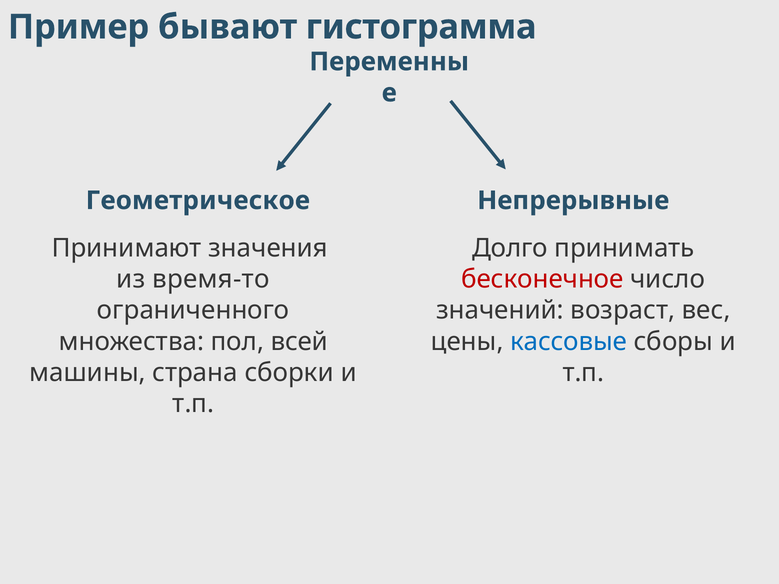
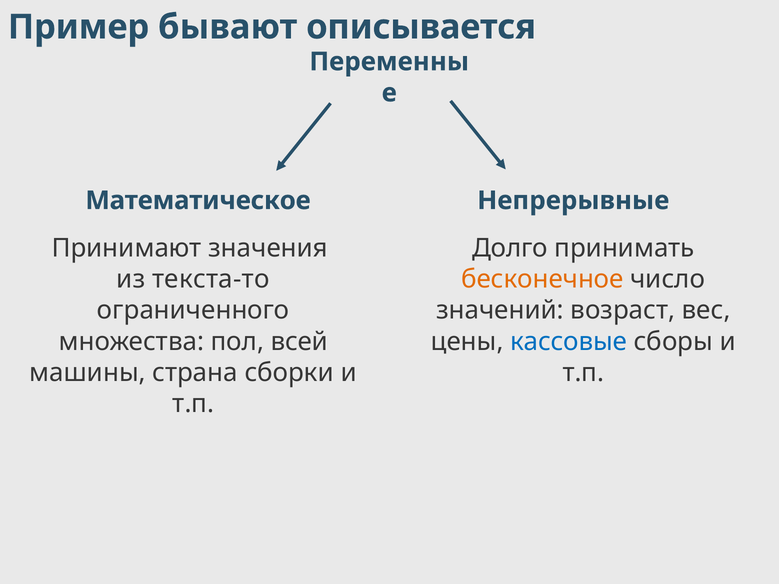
гистограмма: гистограмма -> описывается
Геометрическое: Геометрическое -> Математическое
время-то: время-то -> текста-то
бесконечное colour: red -> orange
